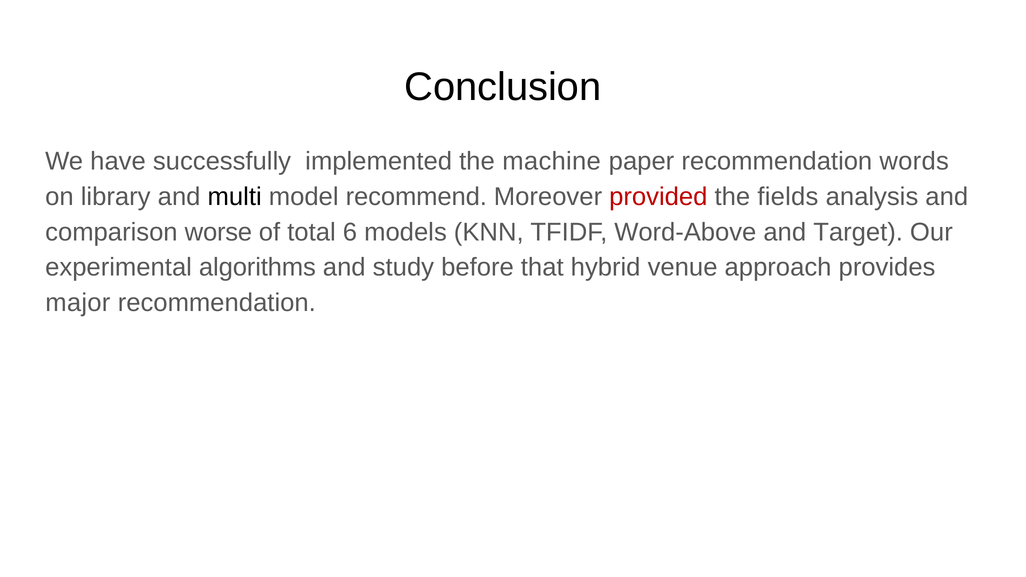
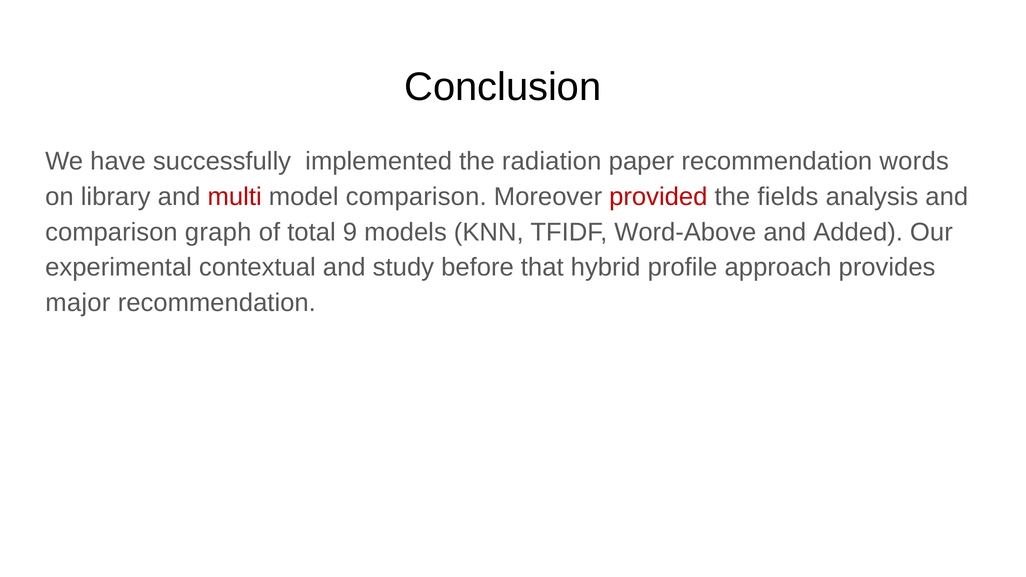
machine: machine -> radiation
multi colour: black -> red
model recommend: recommend -> comparison
worse: worse -> graph
6: 6 -> 9
Target: Target -> Added
algorithms: algorithms -> contextual
venue: venue -> profile
